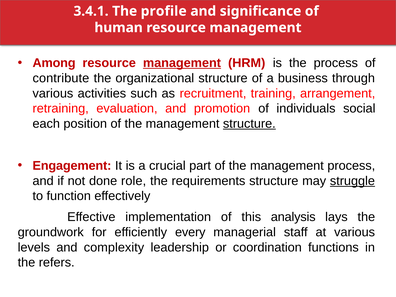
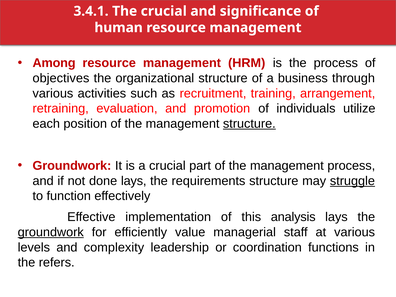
The profile: profile -> crucial
management at (182, 63) underline: present -> none
contribute: contribute -> objectives
social: social -> utilize
Engagement at (72, 166): Engagement -> Groundwork
done role: role -> lays
groundwork at (51, 232) underline: none -> present
every: every -> value
